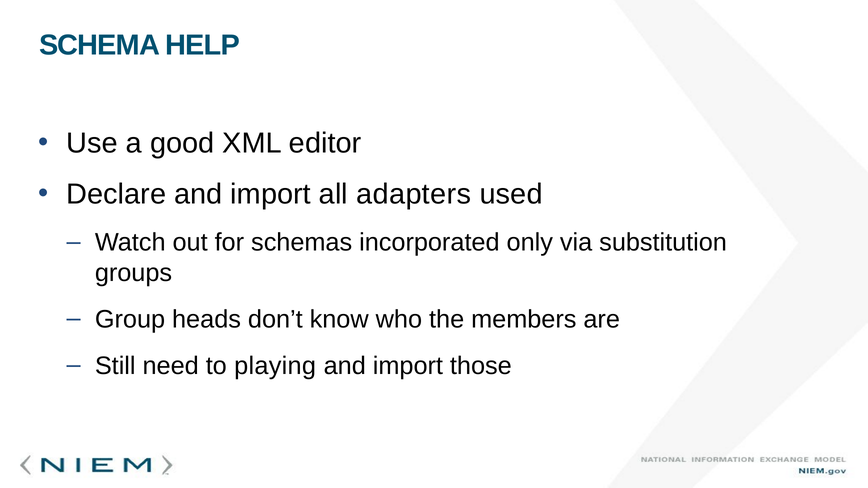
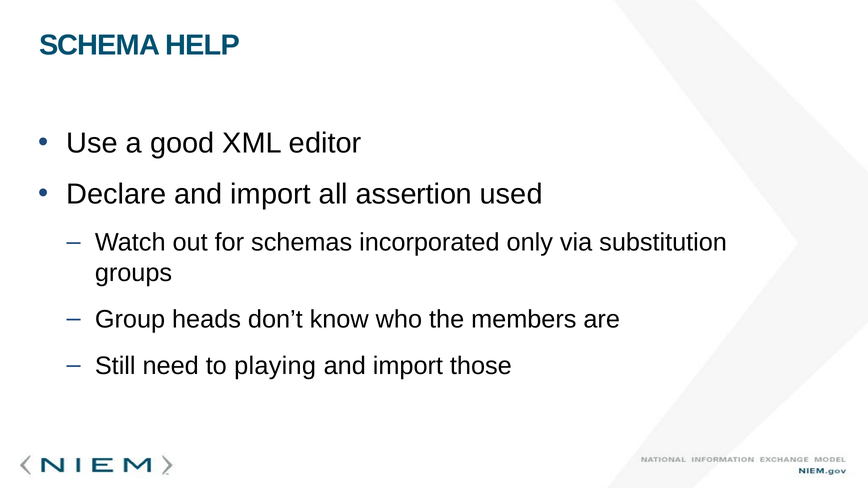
adapters: adapters -> assertion
